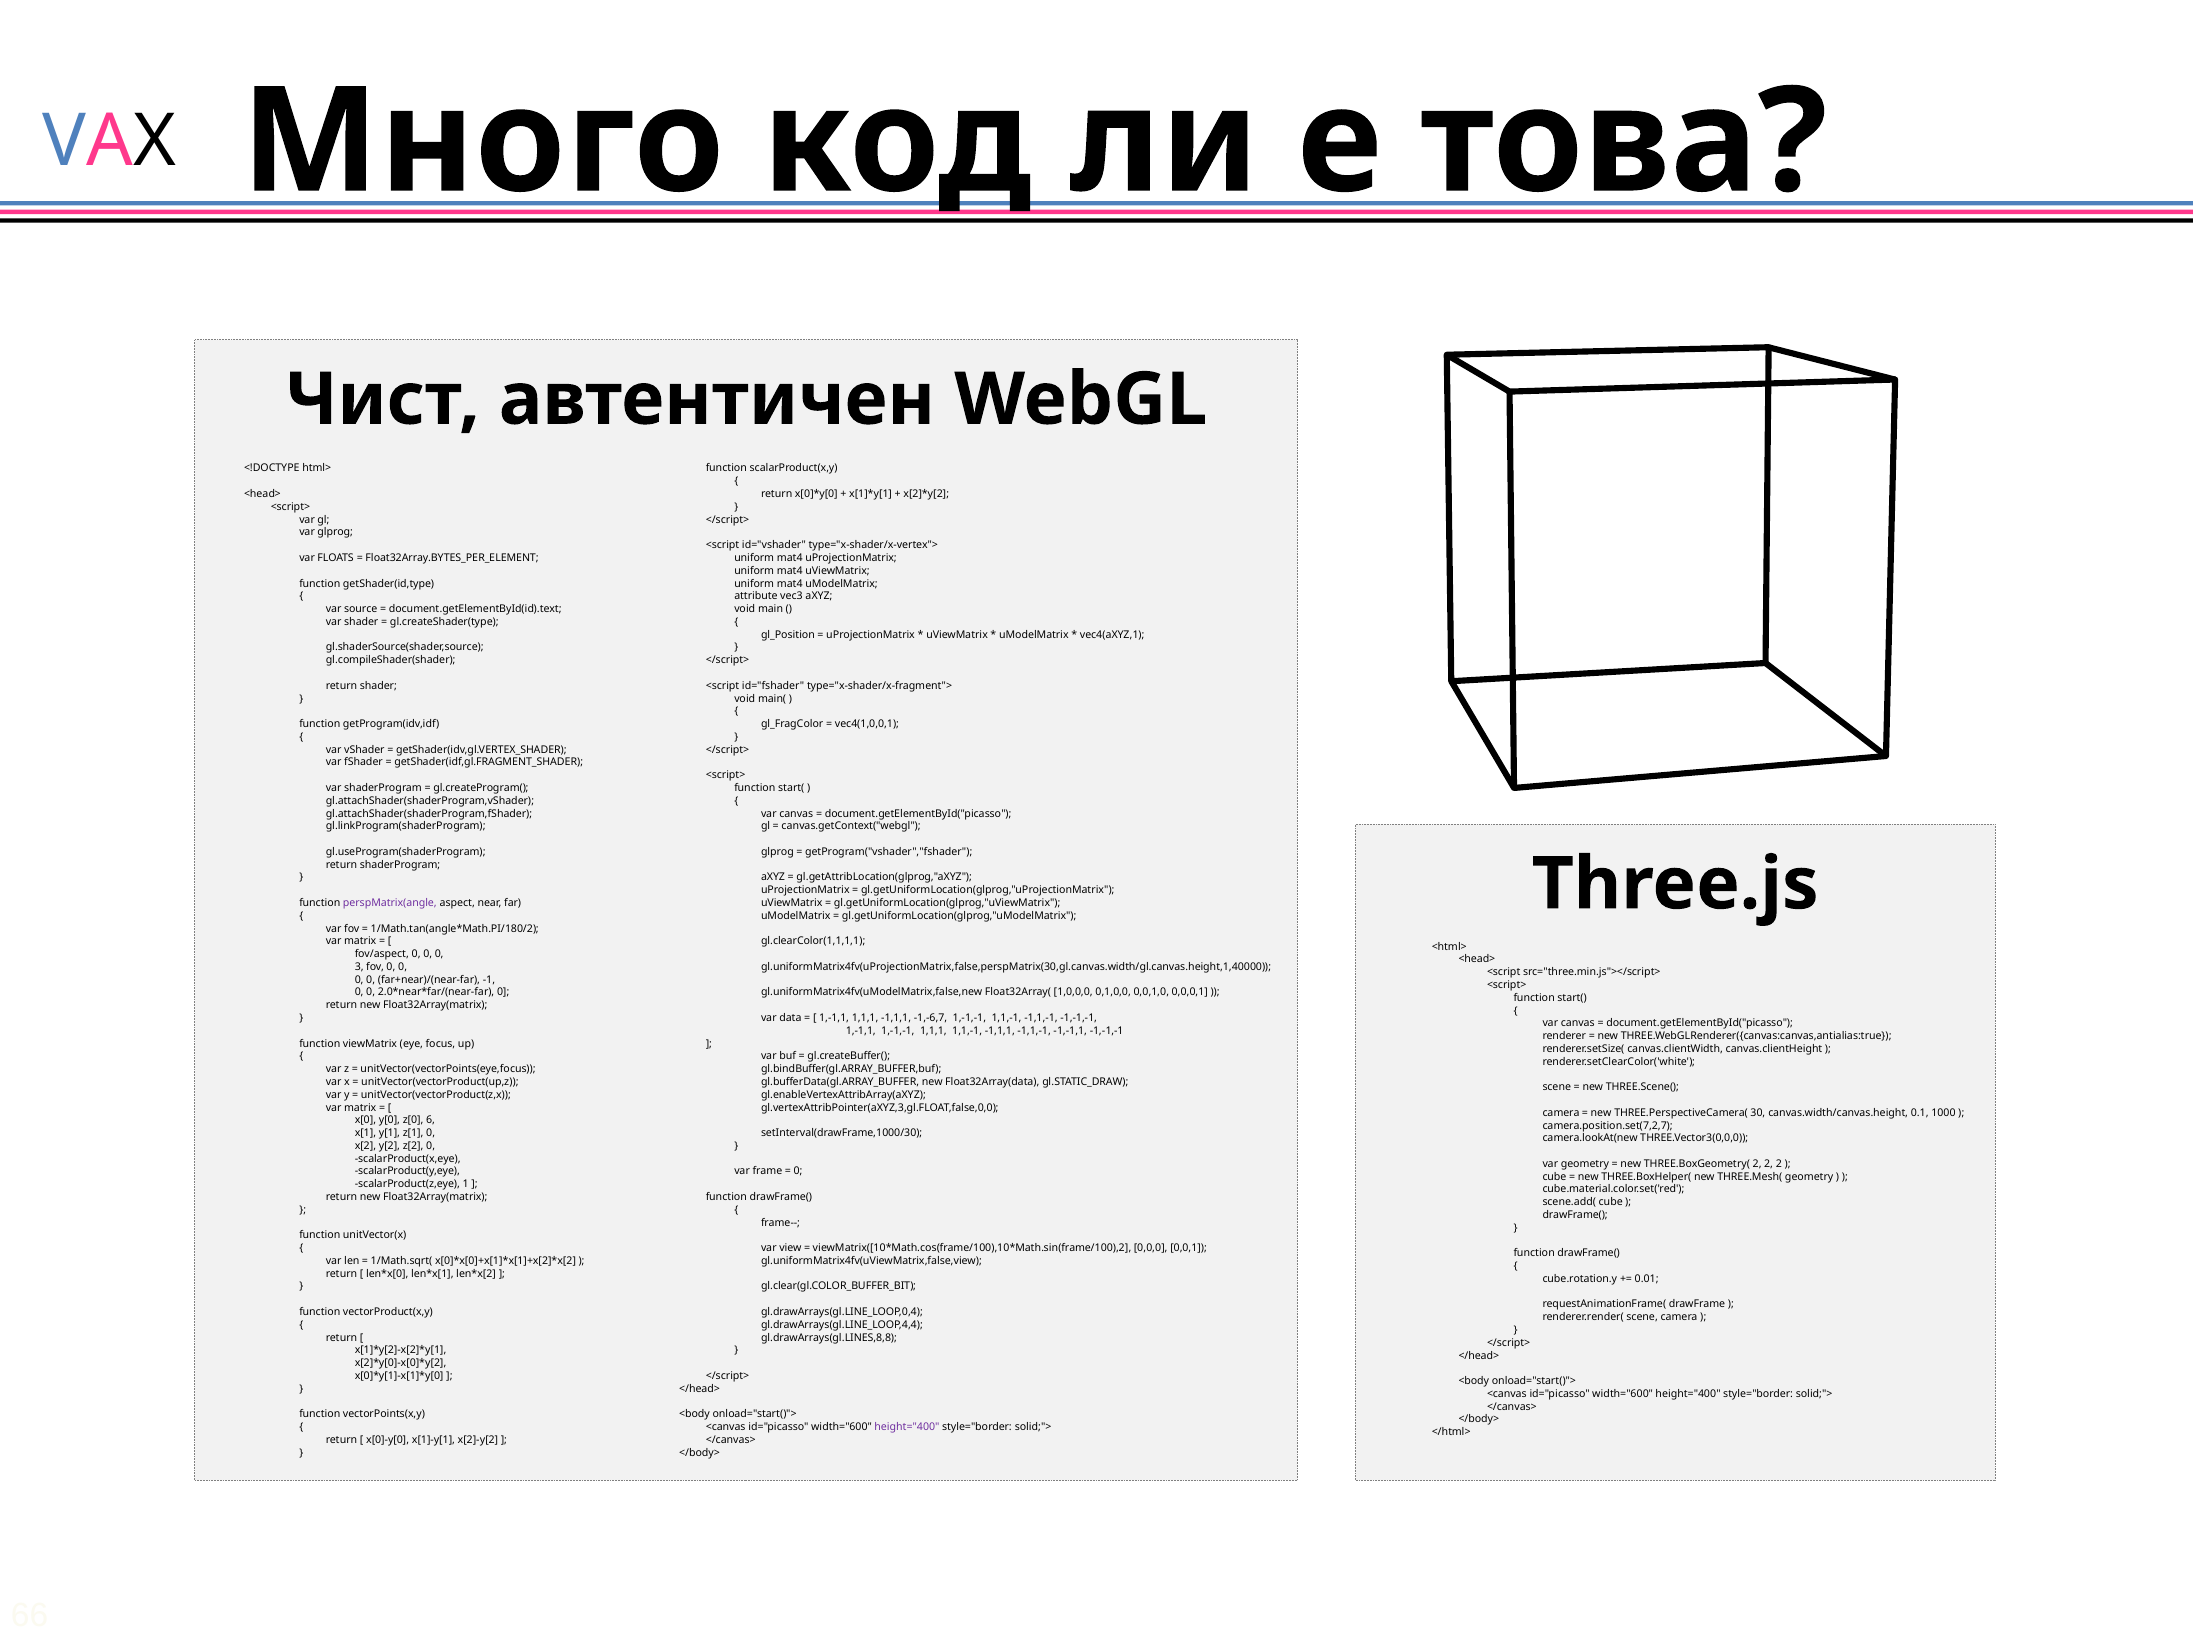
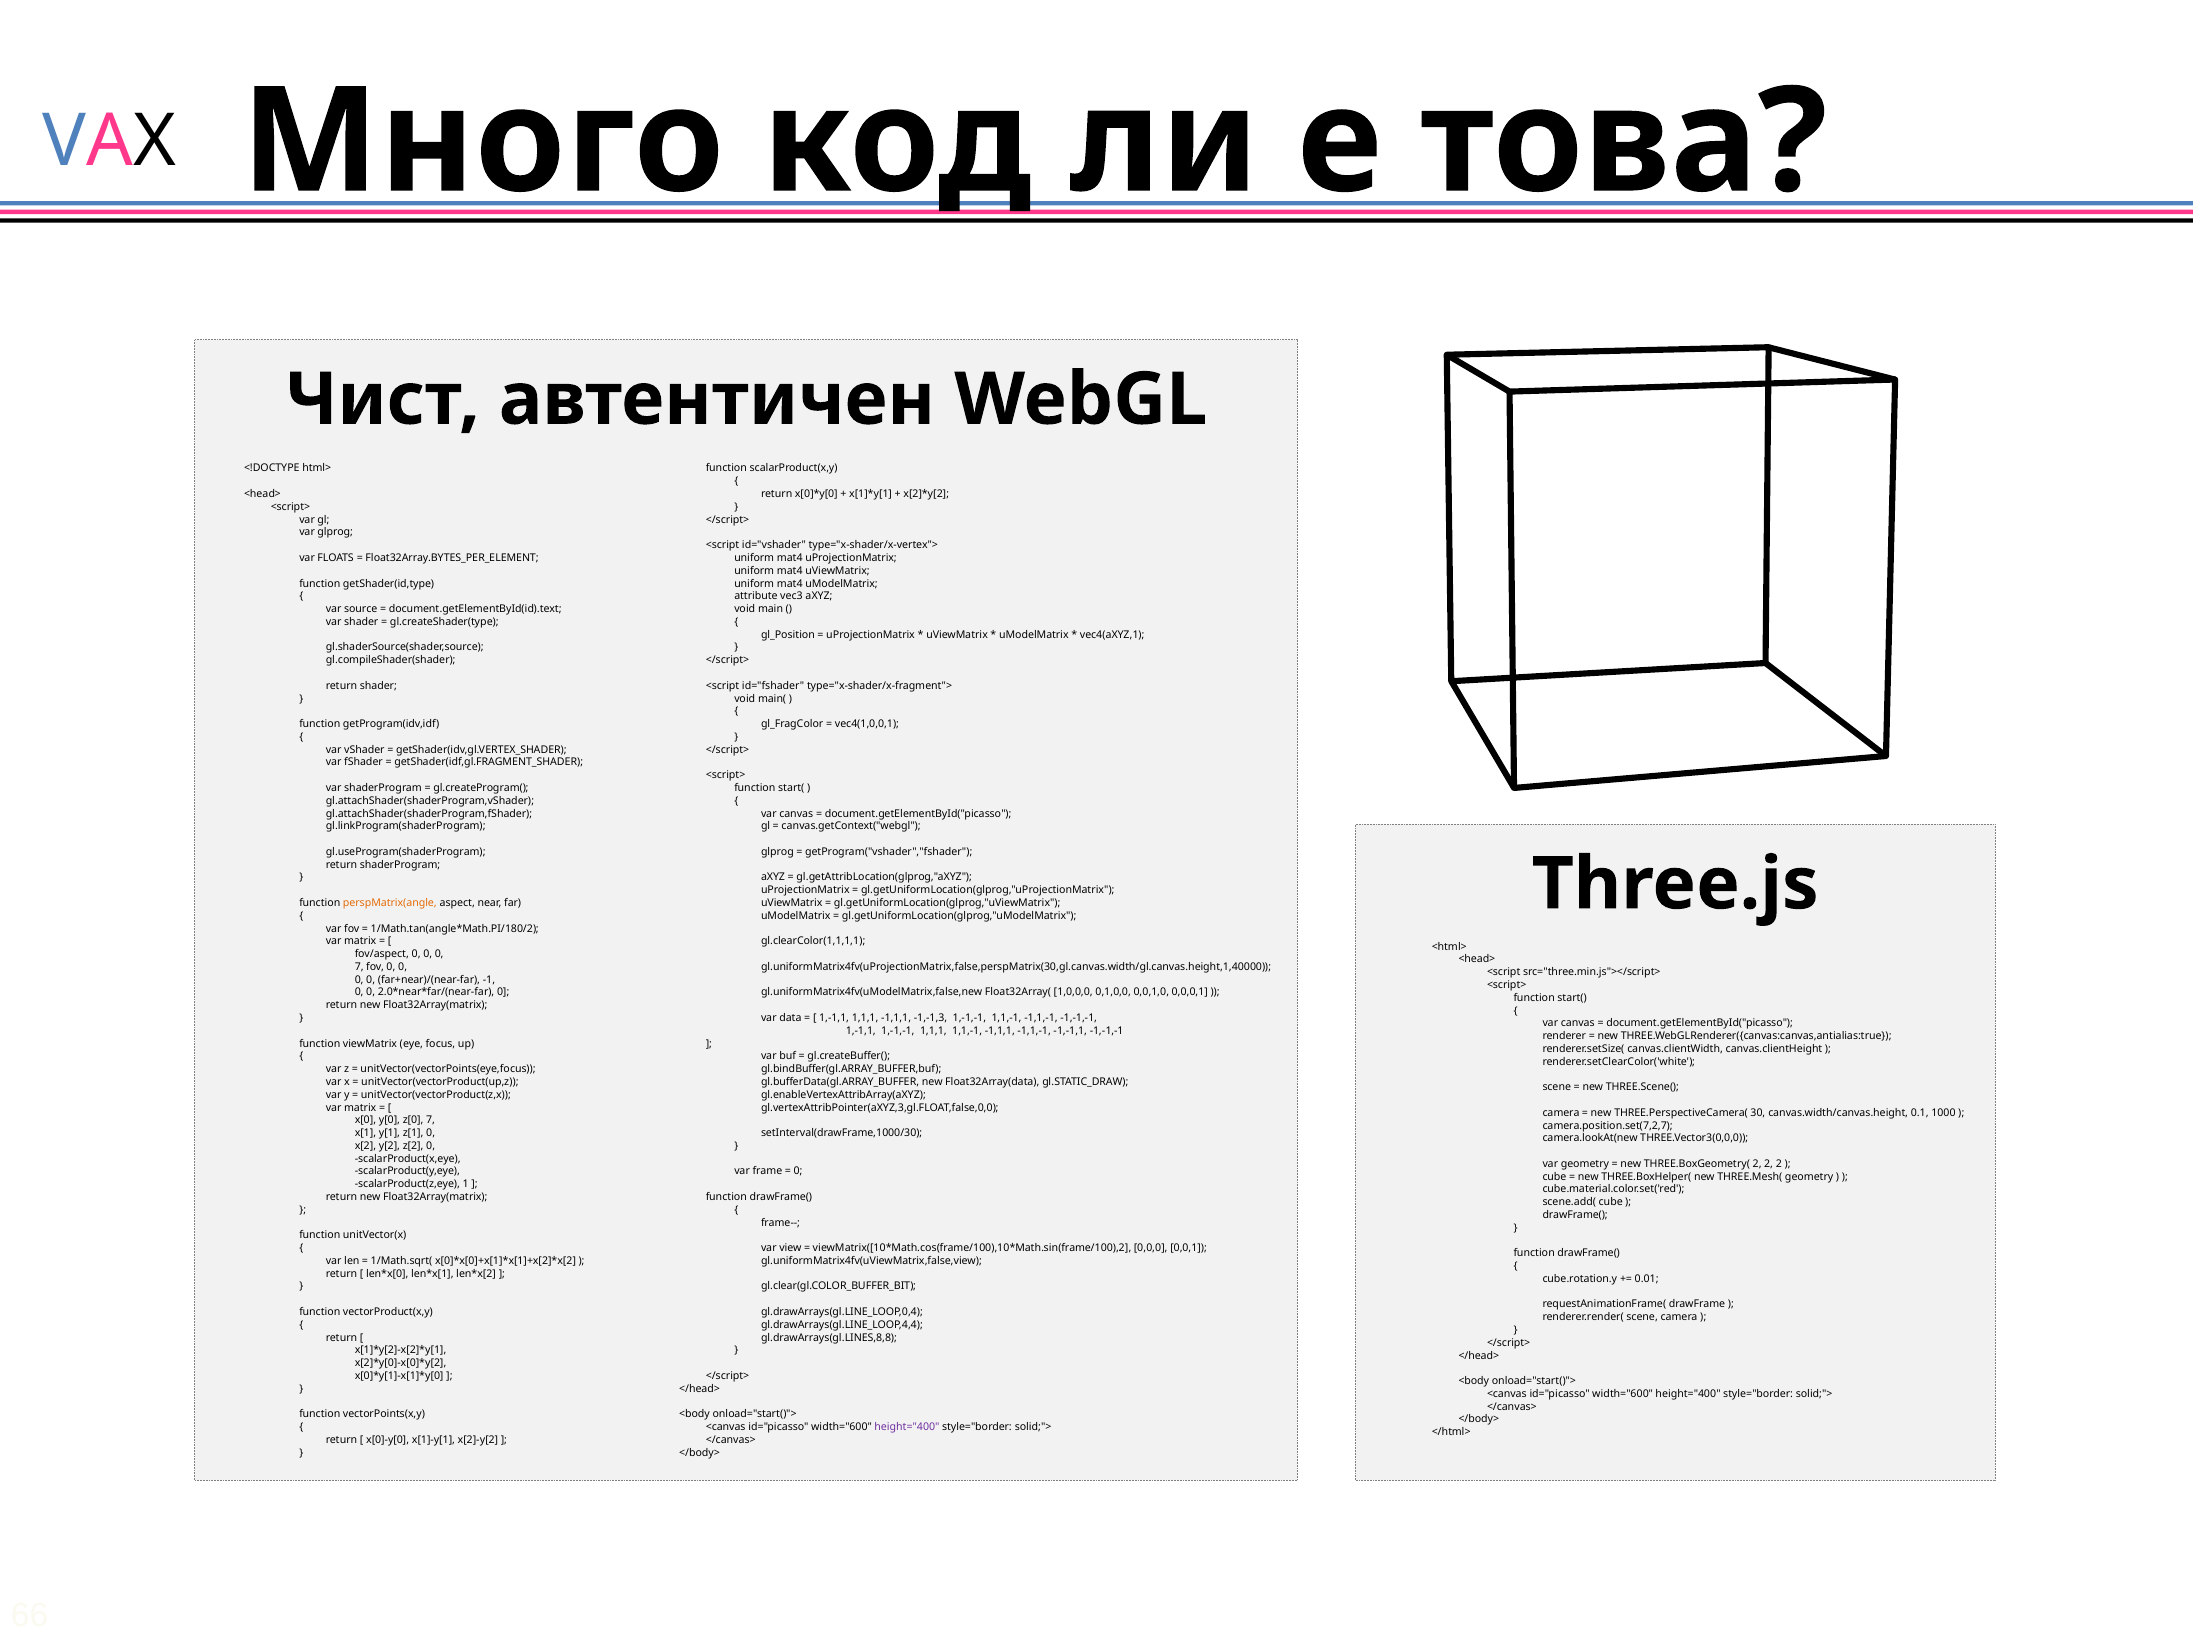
perspMatrix(angle colour: purple -> orange
3 at (359, 967): 3 -> 7
-1,-6,7: -1,-6,7 -> -1,-1,3
z[0 6: 6 -> 7
